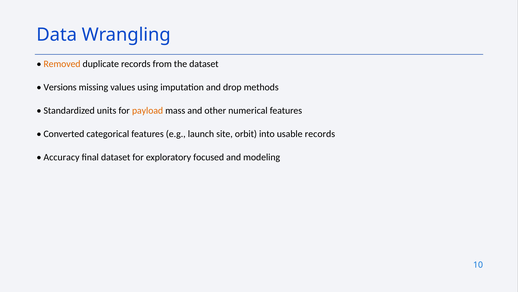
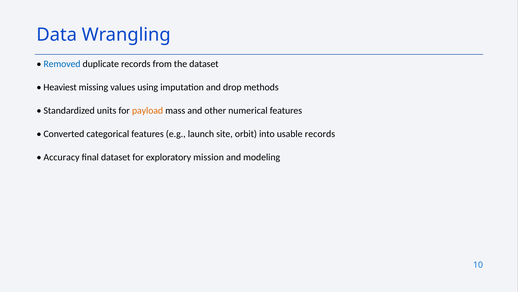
Removed colour: orange -> blue
Versions: Versions -> Heaviest
focused: focused -> mission
